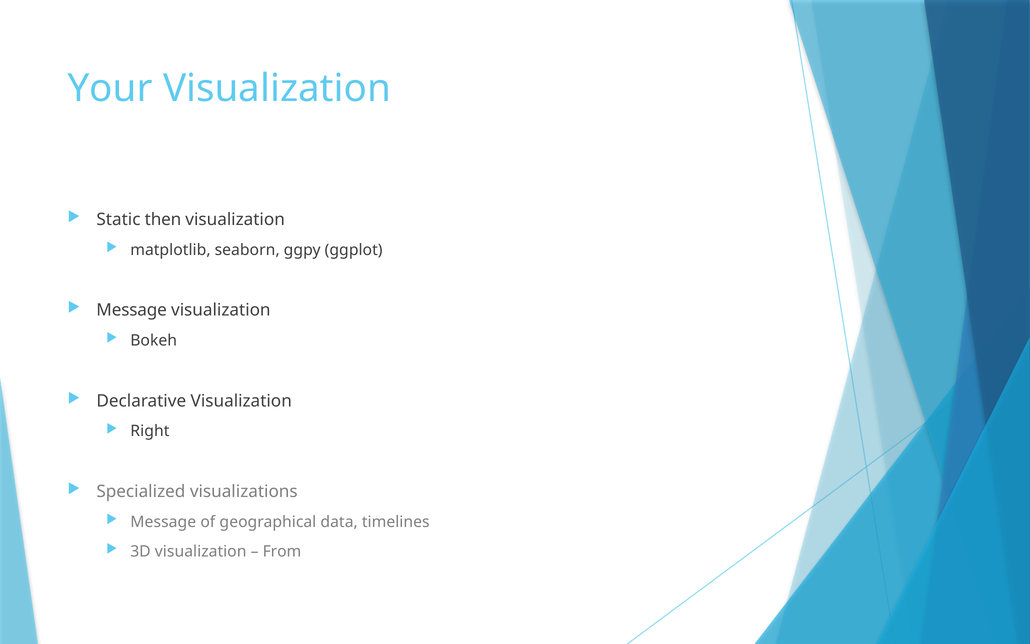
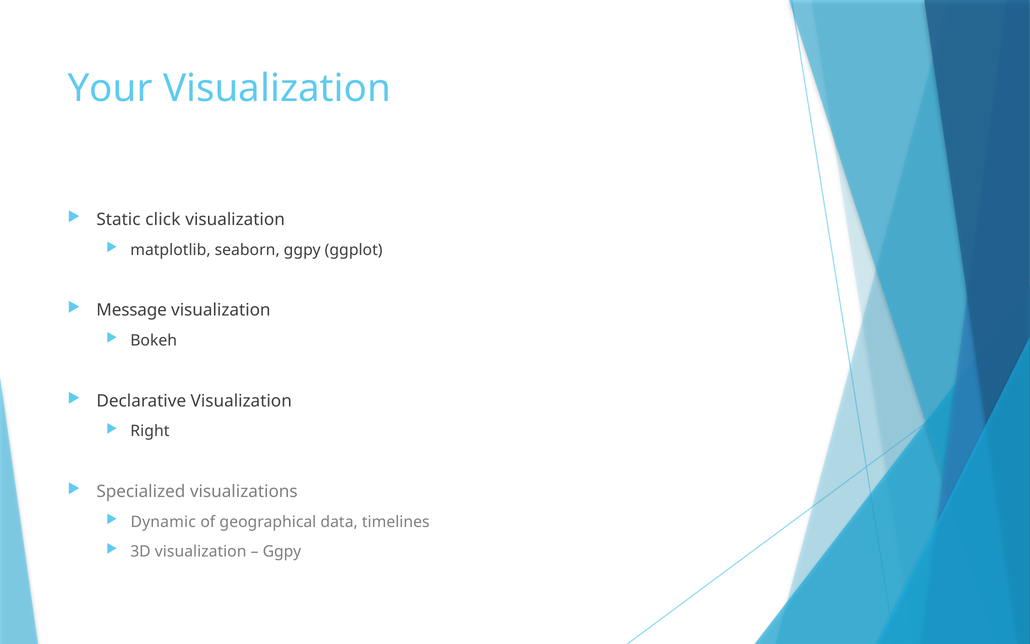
then: then -> click
Message at (163, 522): Message -> Dynamic
From at (282, 551): From -> Ggpy
